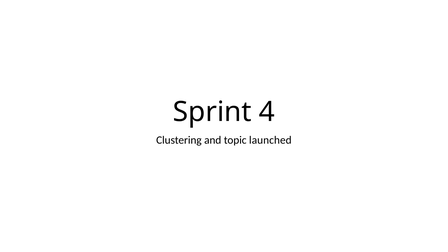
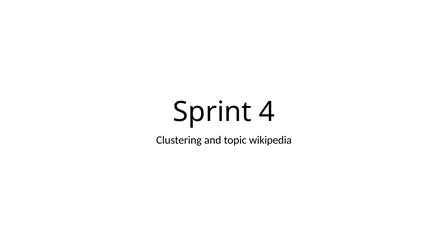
launched: launched -> wikipedia
